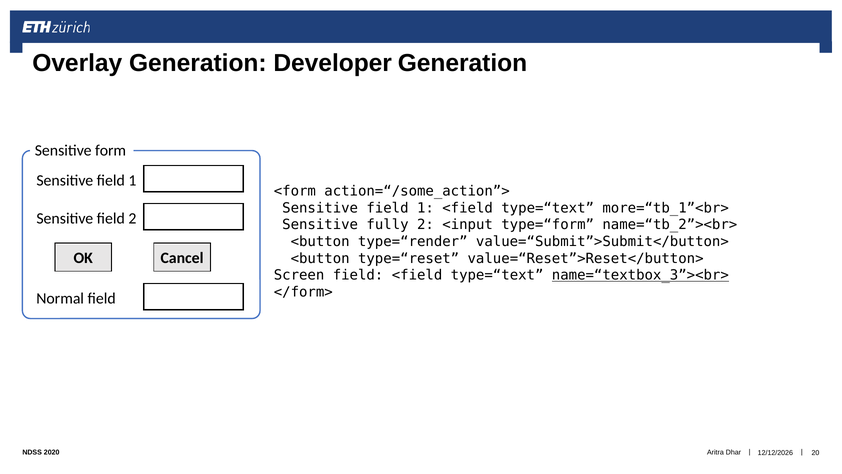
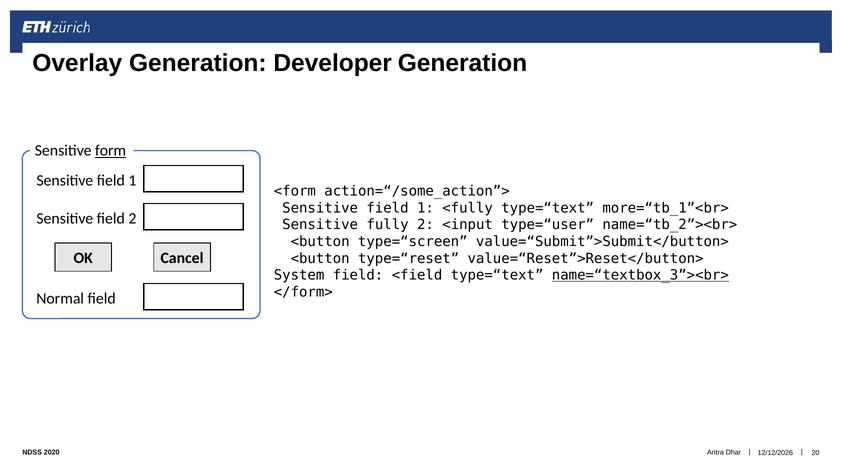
form underline: none -> present
1 <field: <field -> <fully
type=“form: type=“form -> type=“user
type=“render: type=“render -> type=“screen
Screen: Screen -> System
